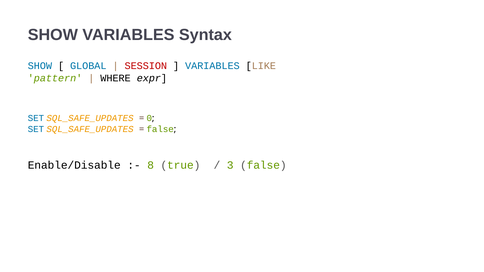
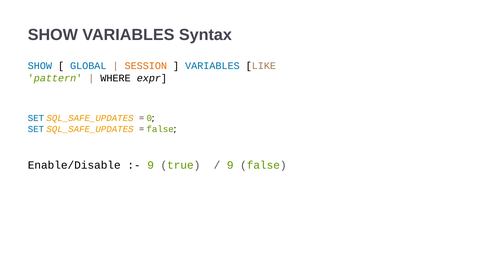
SESSION colour: red -> orange
8 at (151, 165): 8 -> 9
3 at (230, 165): 3 -> 9
